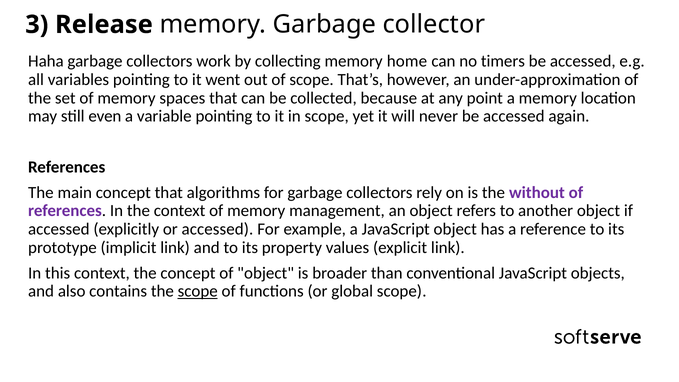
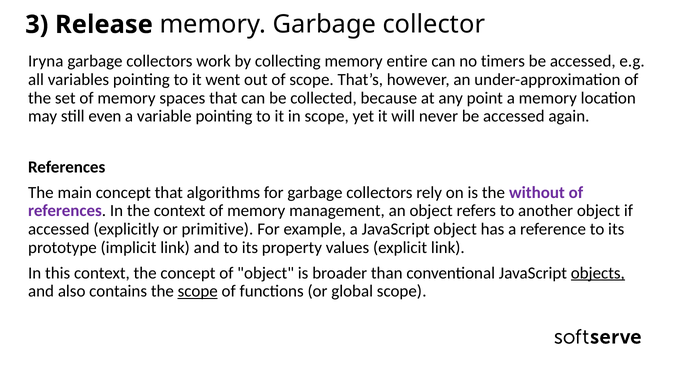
Haha: Haha -> Iryna
home: home -> entire
or accessed: accessed -> primitive
objects underline: none -> present
